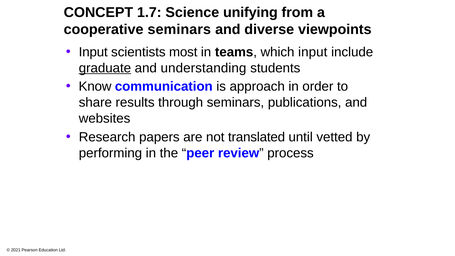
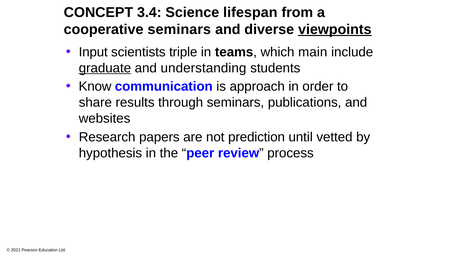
1.7: 1.7 -> 3.4
unifying: unifying -> lifespan
viewpoints underline: none -> present
most: most -> triple
which input: input -> main
translated: translated -> prediction
performing: performing -> hypothesis
